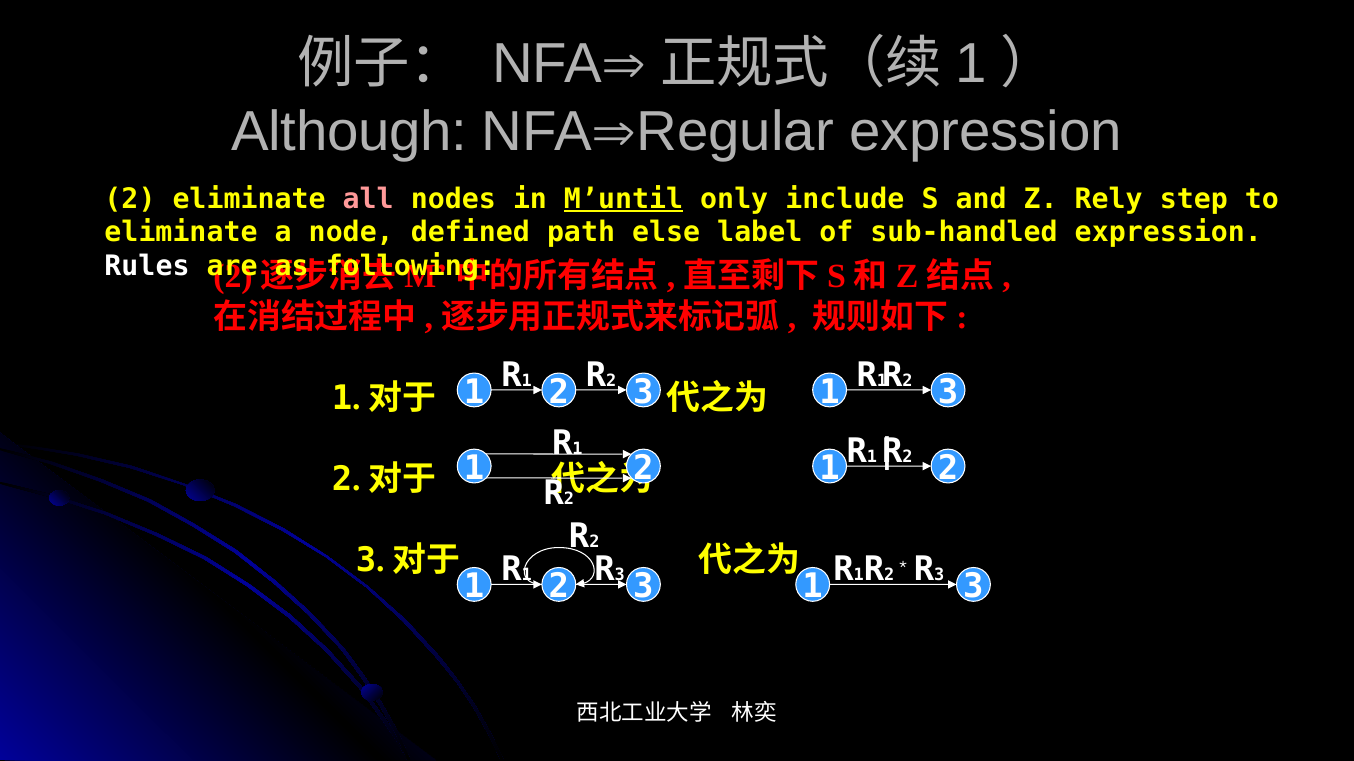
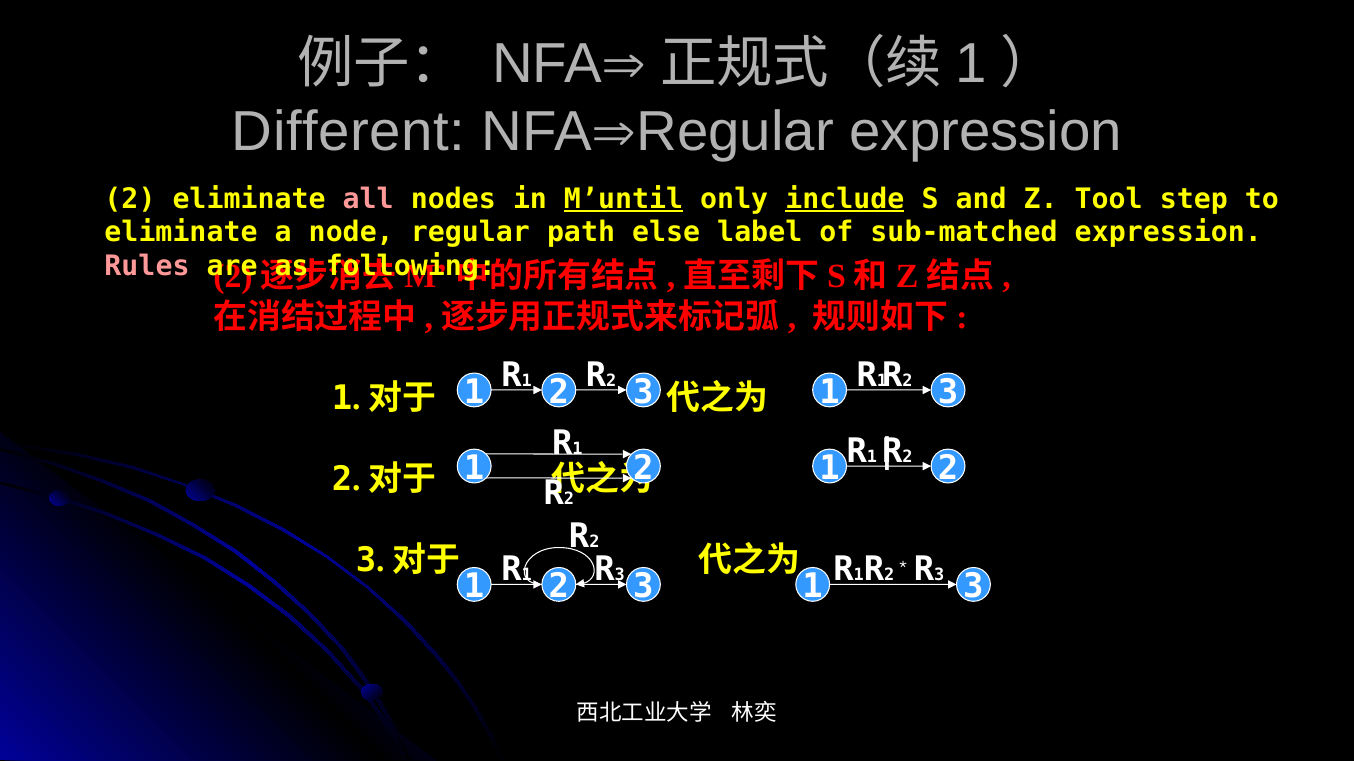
Although: Although -> Different
include underline: none -> present
Rely: Rely -> Tool
node defined: defined -> regular
sub-handled: sub-handled -> sub-matched
Rules colour: white -> pink
